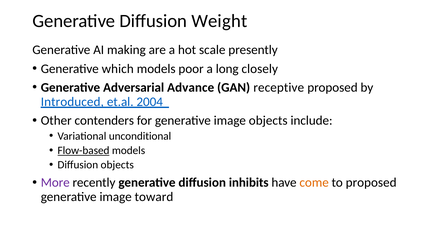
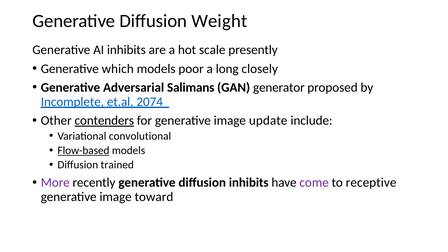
AI making: making -> inhibits
Advance: Advance -> Salimans
receptive: receptive -> generator
Introduced: Introduced -> Incomplete
2004: 2004 -> 2074
contenders underline: none -> present
image objects: objects -> update
unconditional: unconditional -> convolutional
Diffusion objects: objects -> trained
come colour: orange -> purple
to proposed: proposed -> receptive
